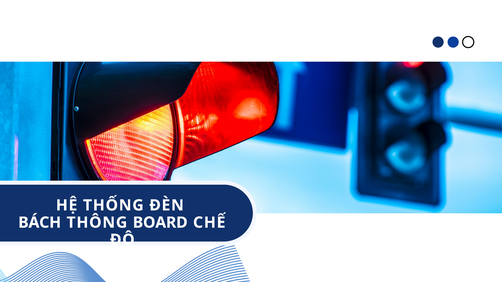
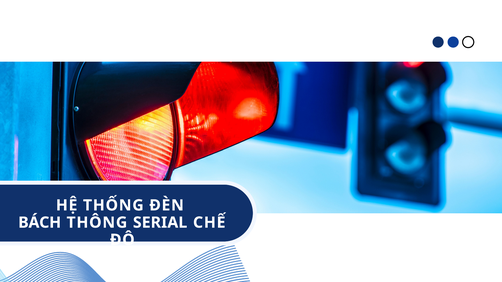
BOARD: BOARD -> SERIAL
